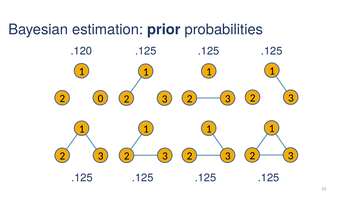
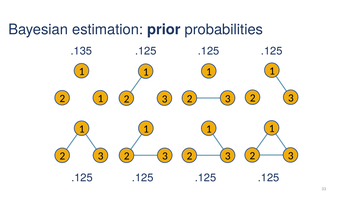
.120: .120 -> .135
2 0: 0 -> 1
